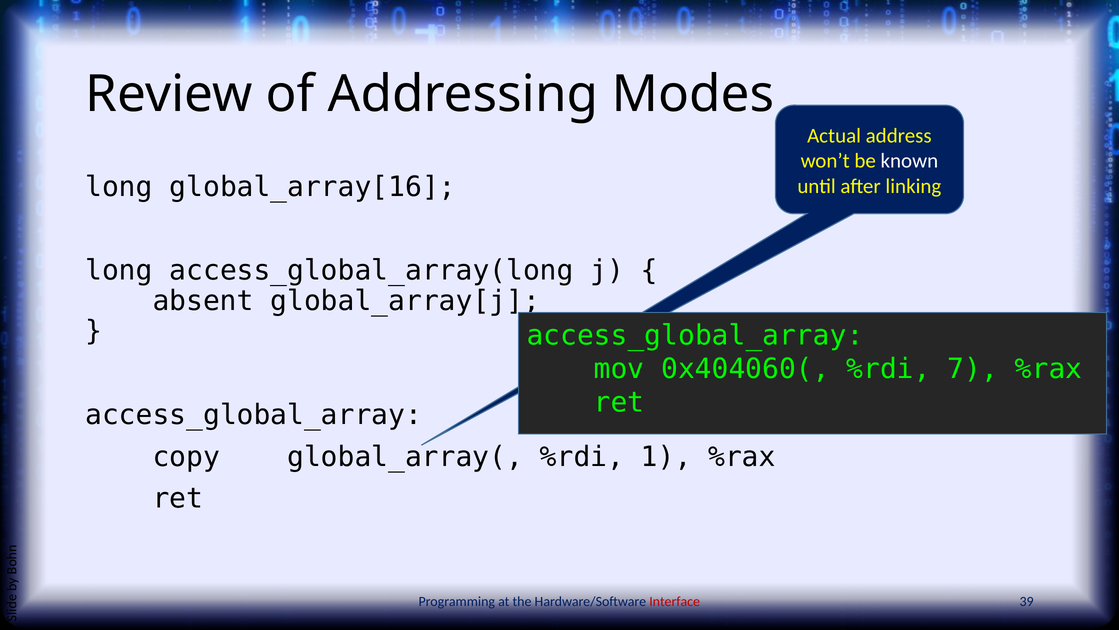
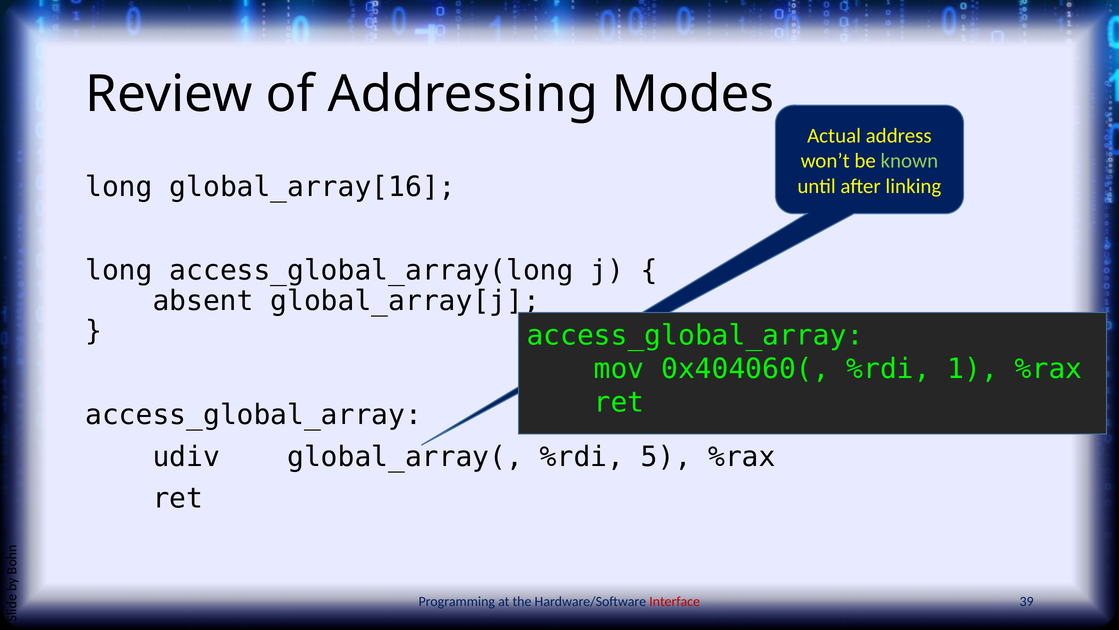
known colour: white -> light green
7: 7 -> 1
copy: copy -> udiv
1: 1 -> 5
